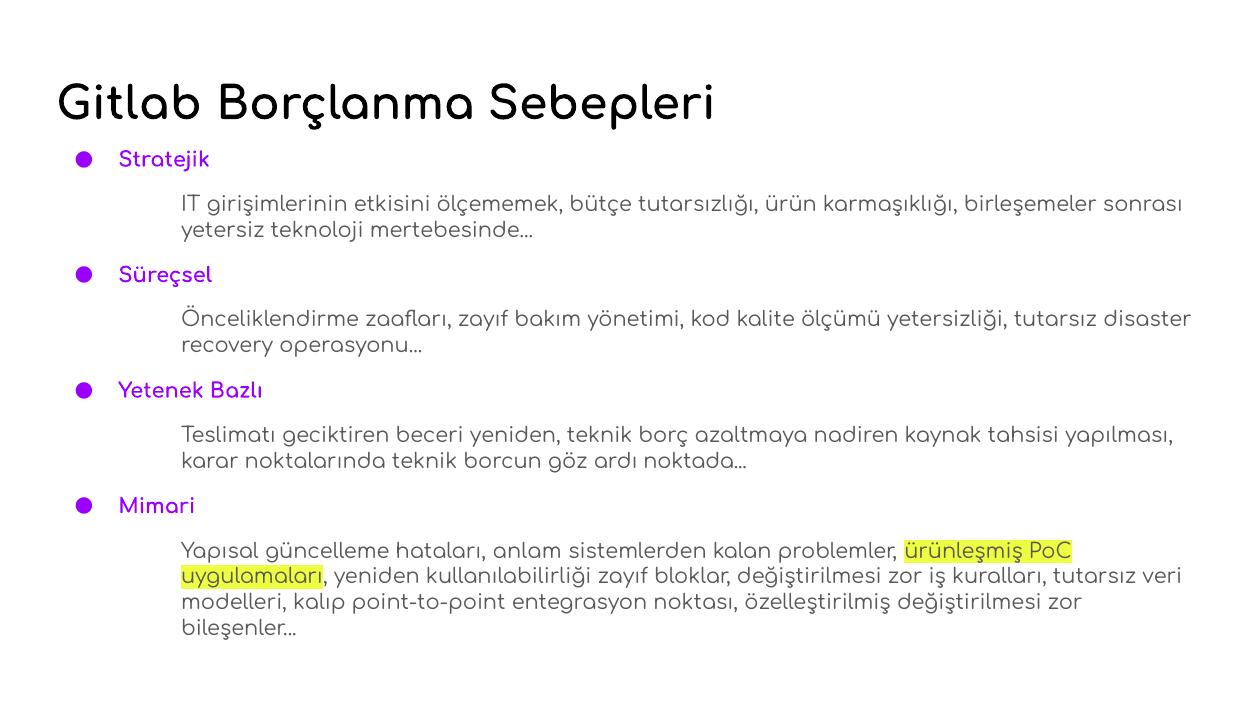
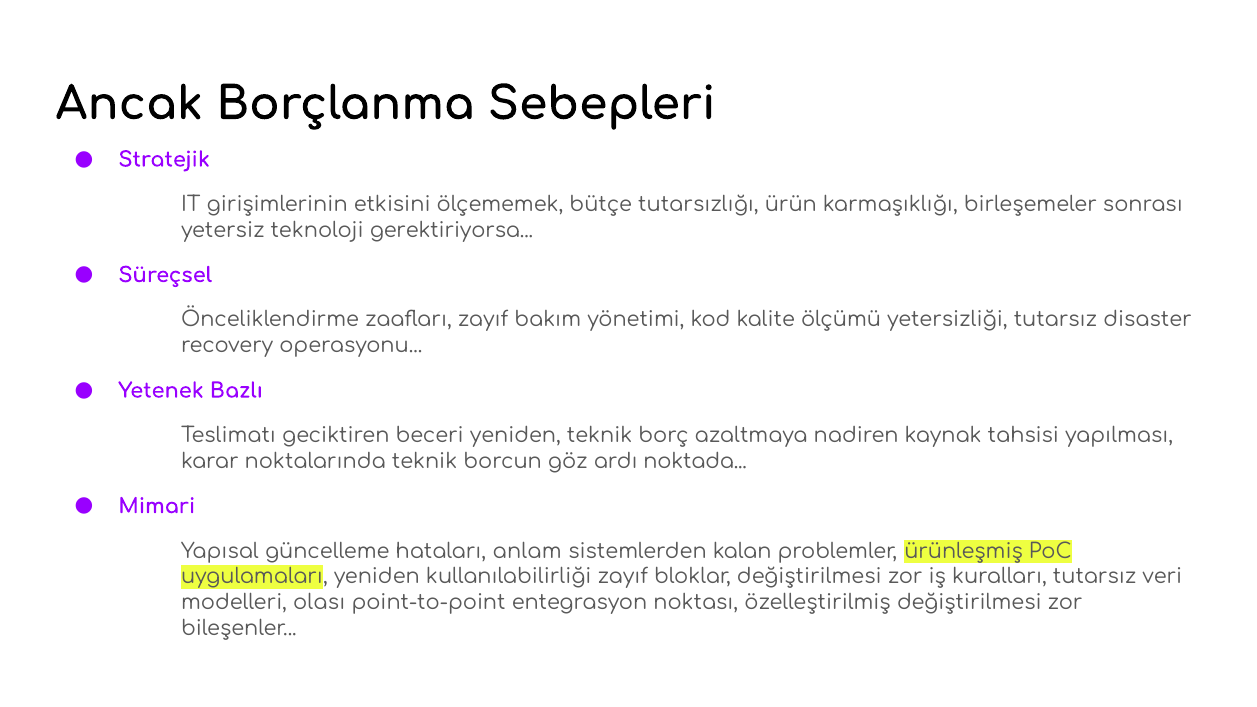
Gitlab: Gitlab -> Ancak
mertebesinde: mertebesinde -> gerektiriyorsa
kalıp: kalıp -> olası
